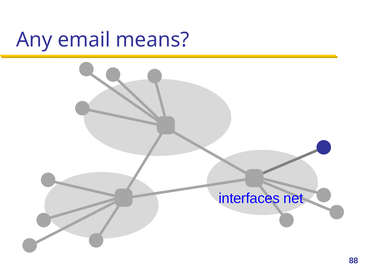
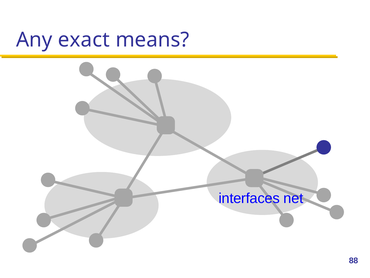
email: email -> exact
